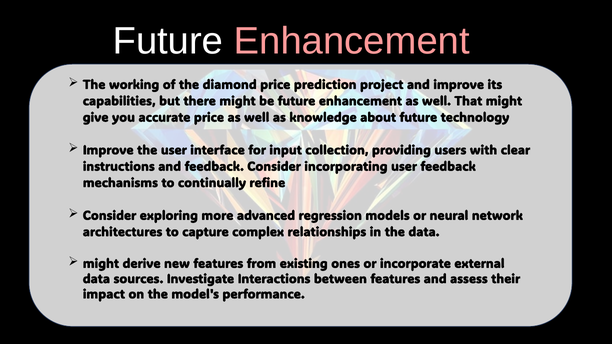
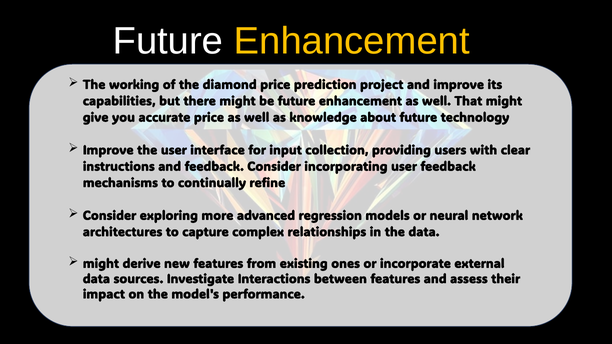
Enhancement at (352, 41) colour: pink -> yellow
